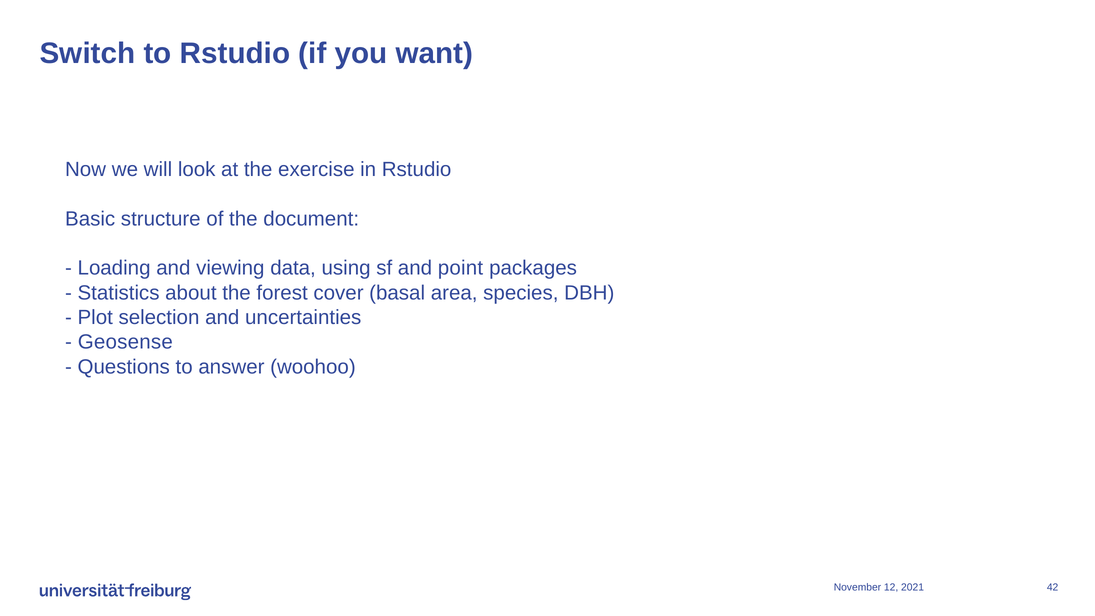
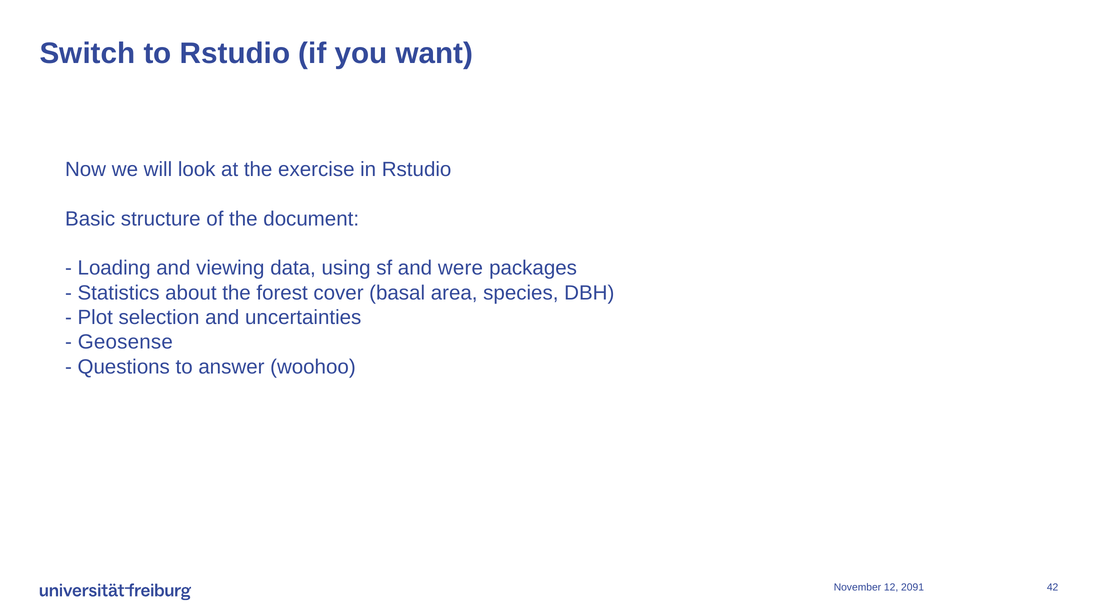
point: point -> were
2021: 2021 -> 2091
